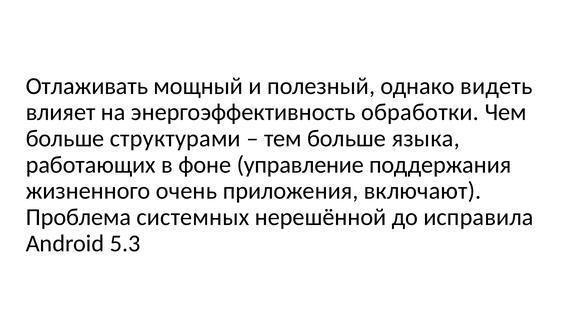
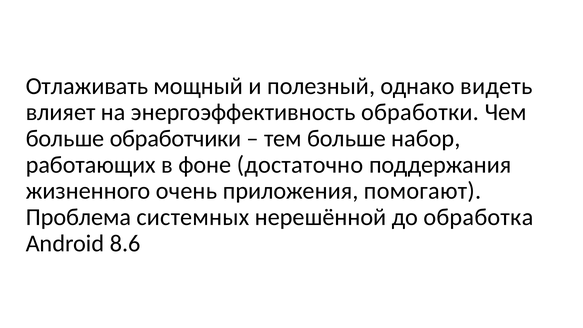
структурами: структурами -> обработчики
языка: языка -> набор
управление: управление -> достаточно
включают: включают -> помогают
исправила: исправила -> обработка
5.3: 5.3 -> 8.6
